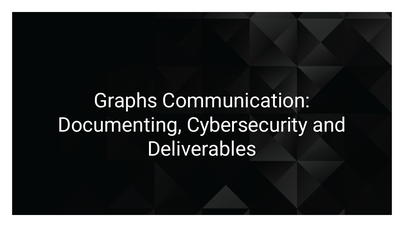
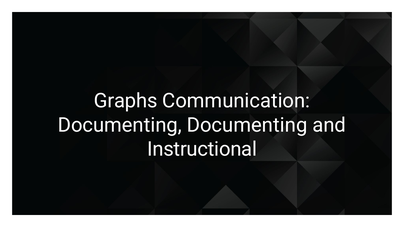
Documenting Cybersecurity: Cybersecurity -> Documenting
Deliverables: Deliverables -> Instructional
